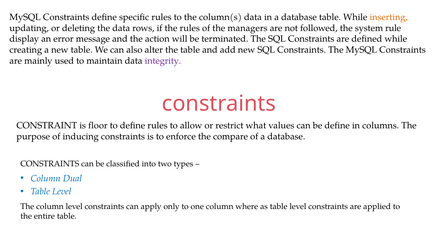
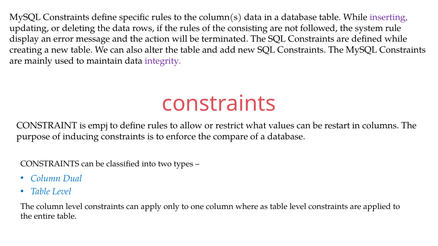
inserting colour: orange -> purple
managers: managers -> consisting
floor: floor -> empj
be define: define -> restart
